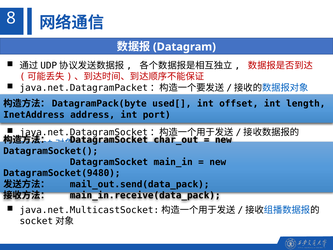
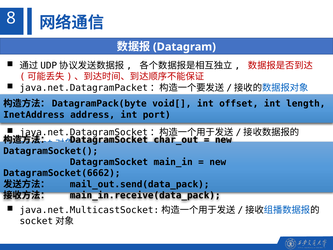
used[: used[ -> void[
DatagramSocket(9480: DatagramSocket(9480 -> DatagramSocket(6662
